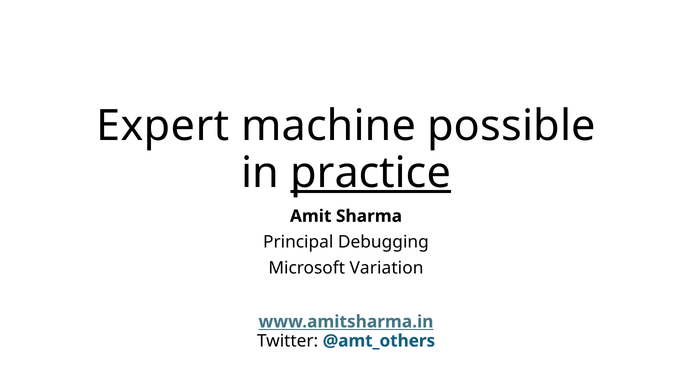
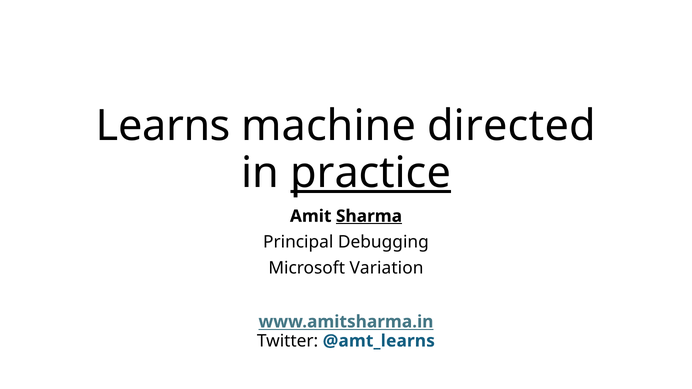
Expert: Expert -> Learns
possible: possible -> directed
Sharma underline: none -> present
@amt_others: @amt_others -> @amt_learns
